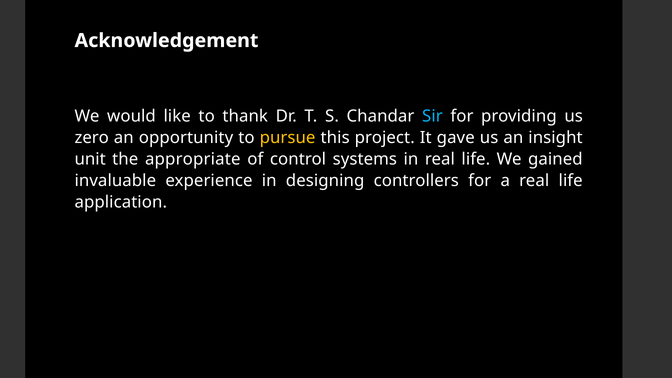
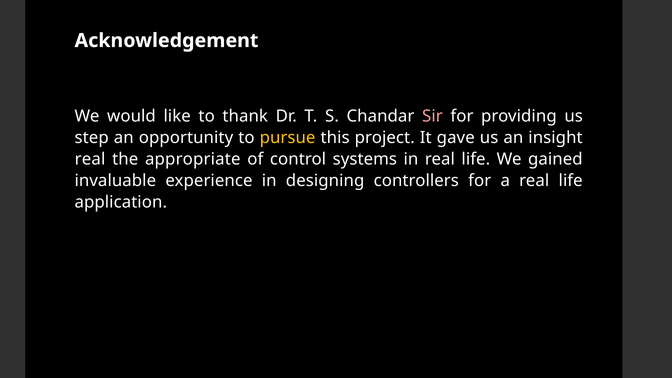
Sir colour: light blue -> pink
zero: zero -> step
unit at (90, 159): unit -> real
